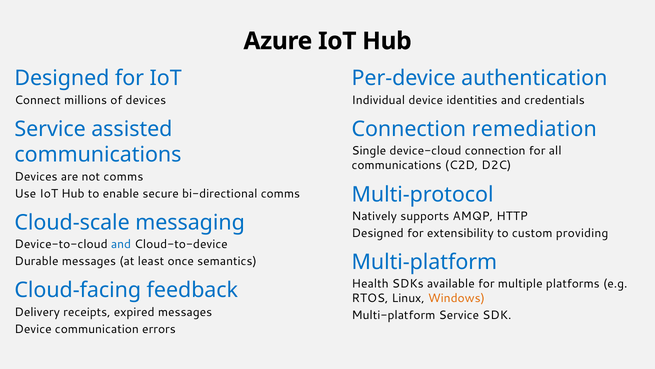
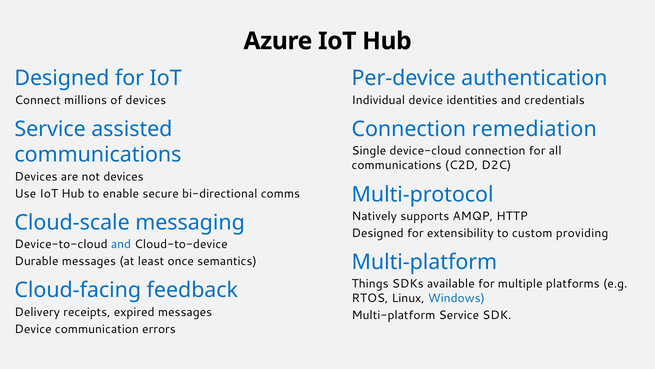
not comms: comms -> devices
Health: Health -> Things
Windows colour: orange -> blue
